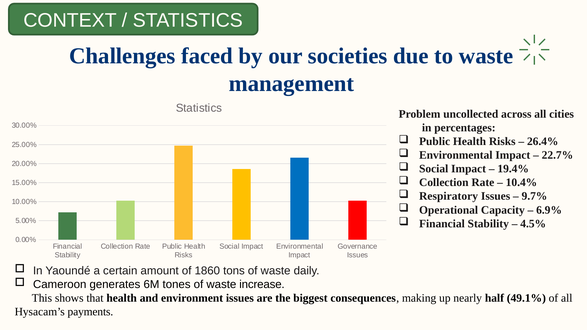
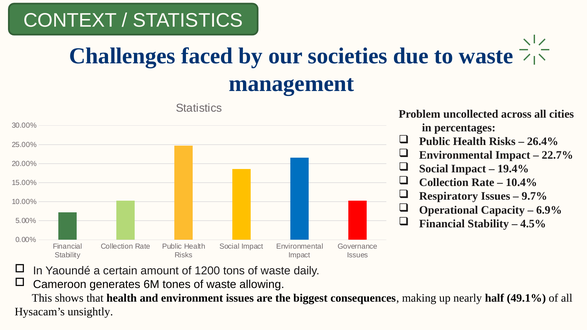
1860: 1860 -> 1200
increase: increase -> allowing
payments: payments -> unsightly
